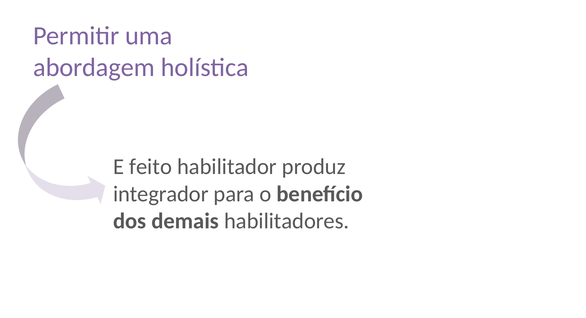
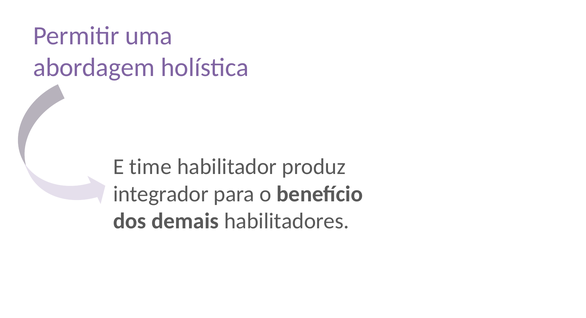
feito: feito -> time
